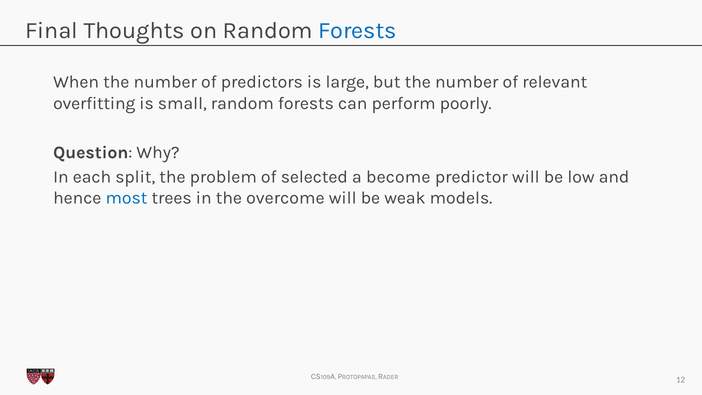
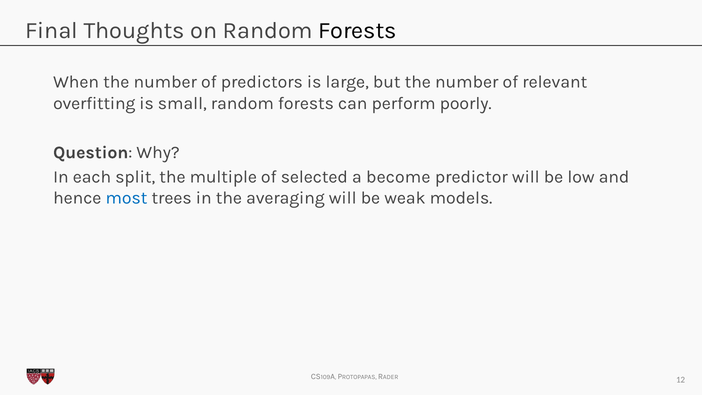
Forests at (357, 31) colour: blue -> black
problem: problem -> multiple
overcome: overcome -> averaging
